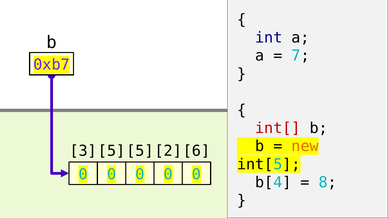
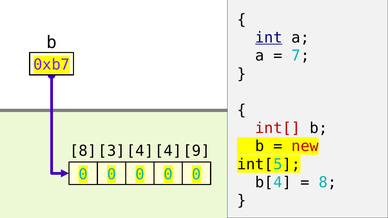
int underline: none -> present
new colour: orange -> red
3 at (83, 151): 3 -> 8
5 at (112, 151): 5 -> 3
5 at (140, 151): 5 -> 4
2 at (168, 151): 2 -> 4
6: 6 -> 9
